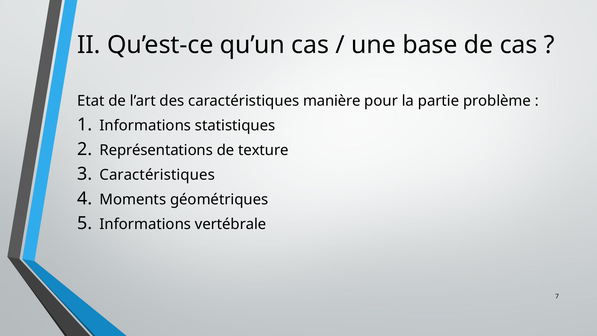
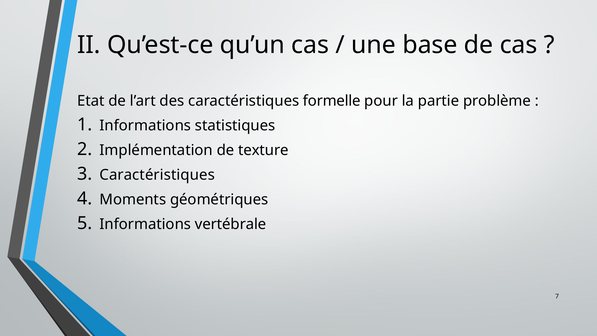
manière: manière -> formelle
Représentations: Représentations -> Implémentation
